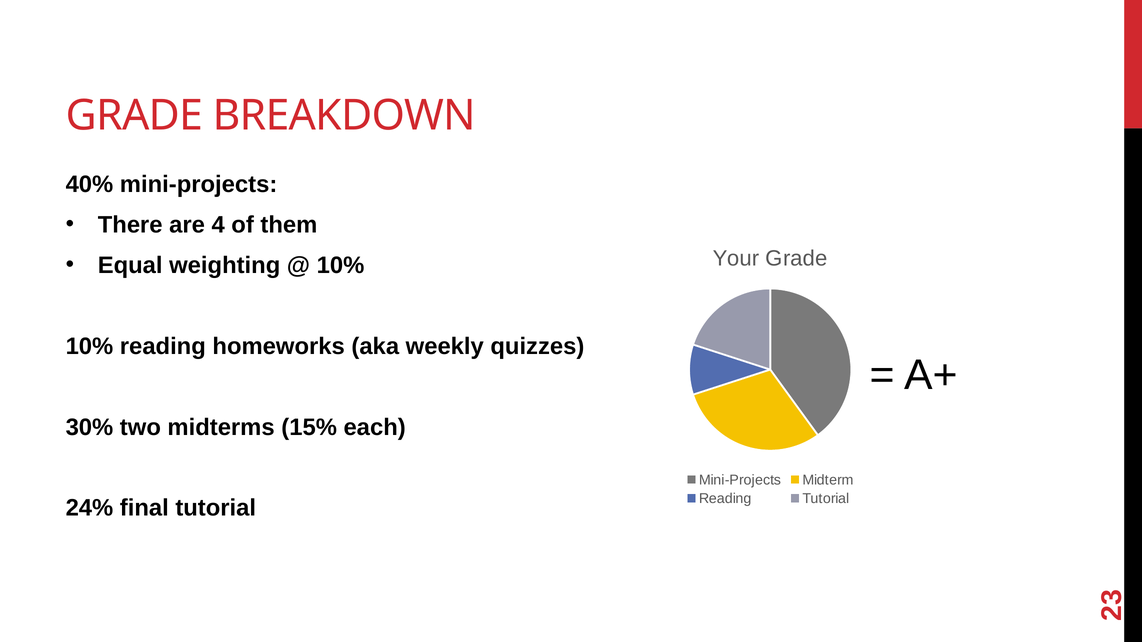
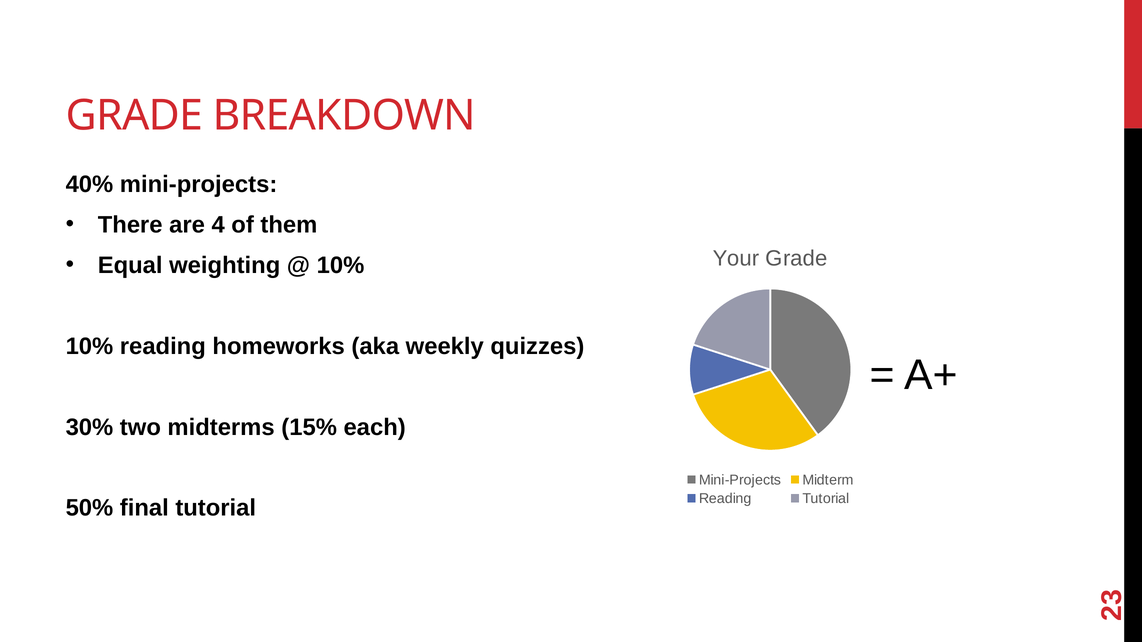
24%: 24% -> 50%
